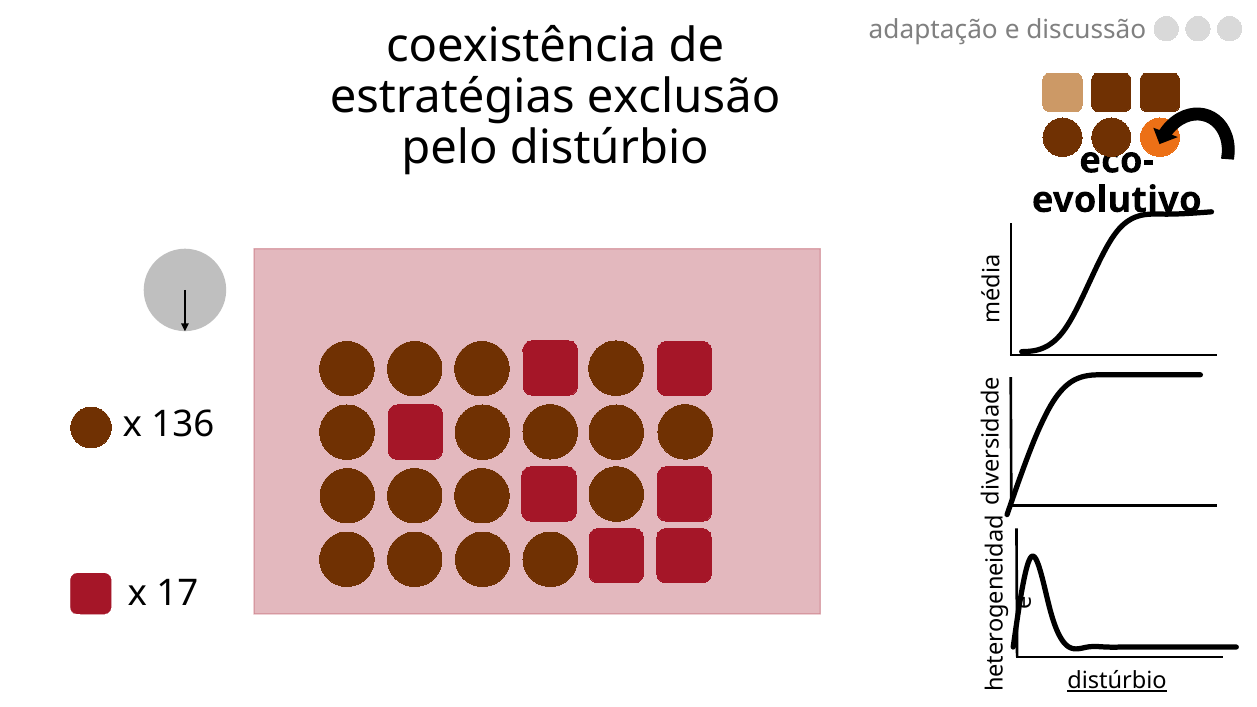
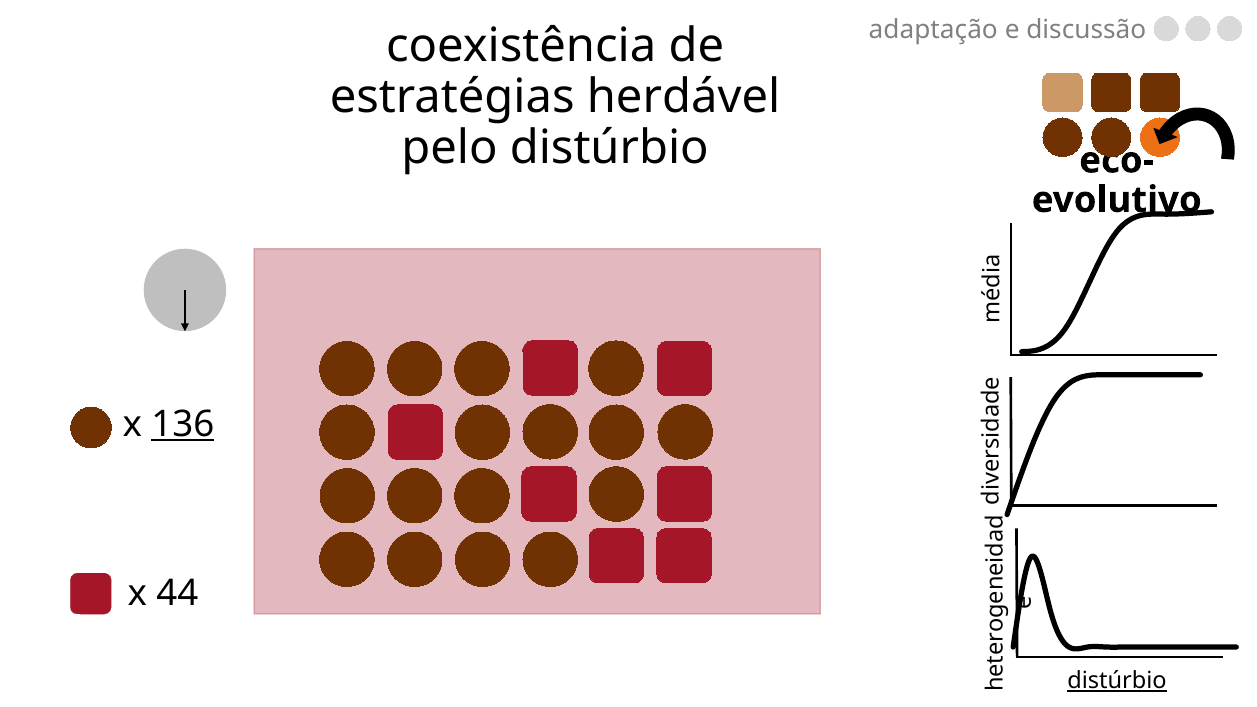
exclusão: exclusão -> herdável
136 underline: none -> present
17: 17 -> 44
